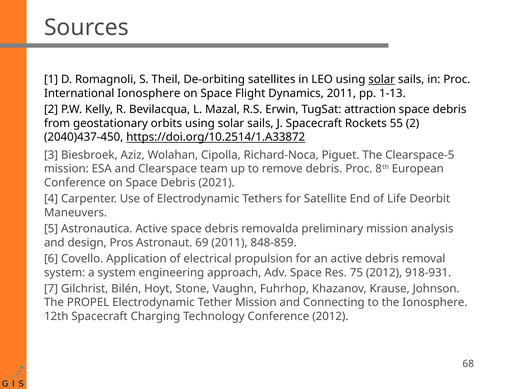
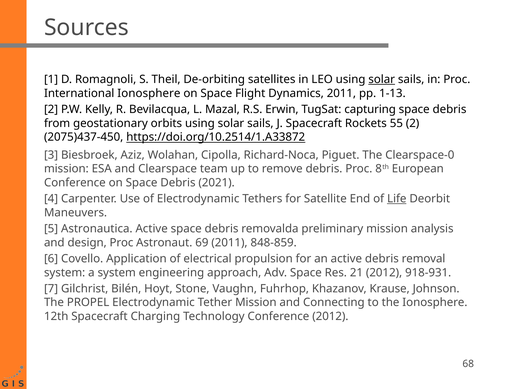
attraction: attraction -> capturing
2040)437-450: 2040)437-450 -> 2075)437-450
Clearspace-5: Clearspace-5 -> Clearspace-0
Life underline: none -> present
design Pros: Pros -> Proc
75: 75 -> 21
